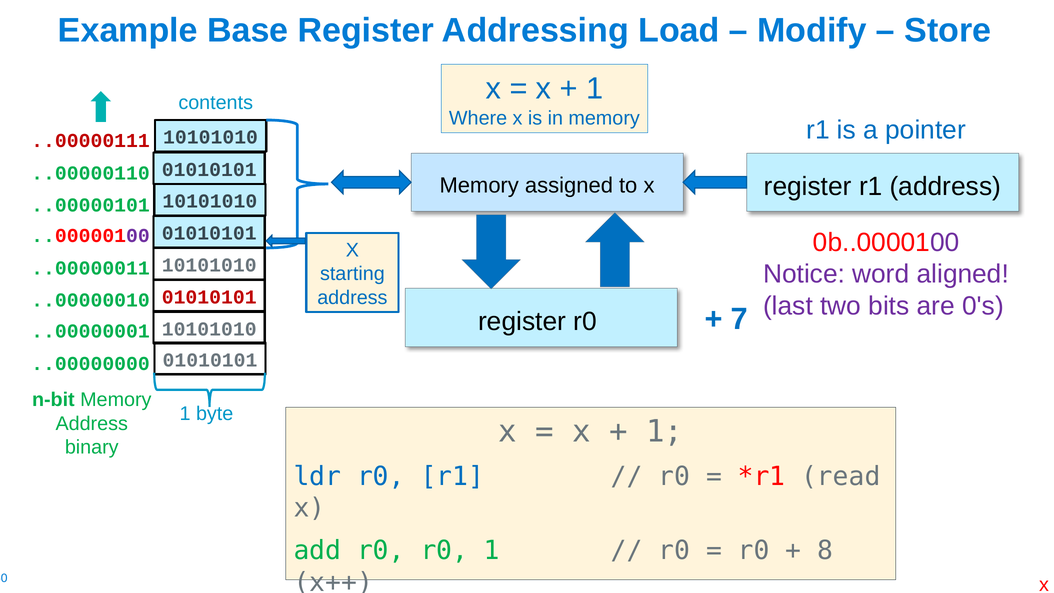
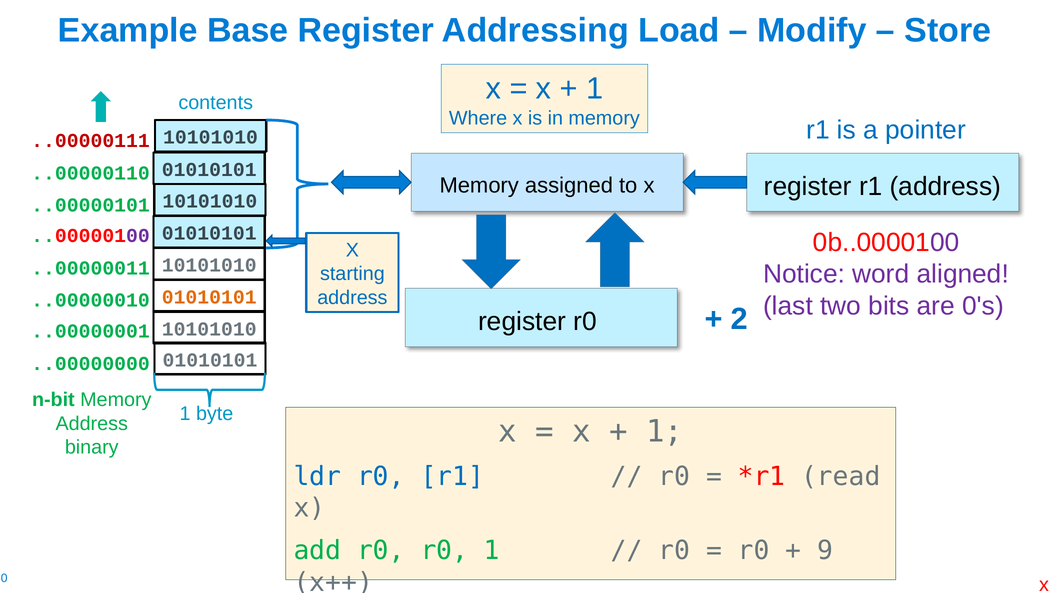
01010101 at (209, 297) colour: red -> orange
7: 7 -> 2
8: 8 -> 9
